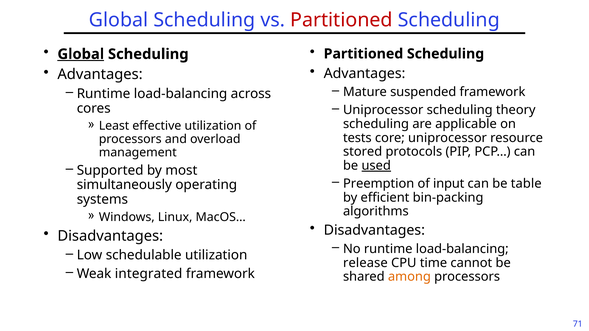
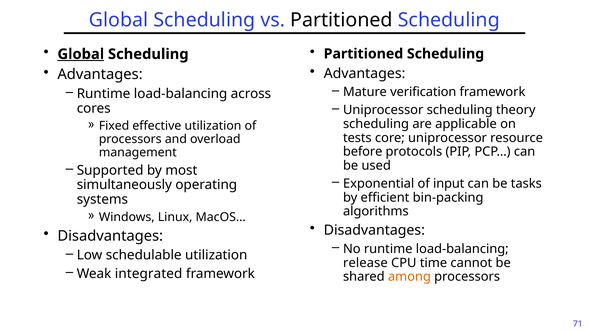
Partitioned at (341, 20) colour: red -> black
suspended: suspended -> verification
Least: Least -> Fixed
stored: stored -> before
used underline: present -> none
Preemption: Preemption -> Exponential
table: table -> tasks
